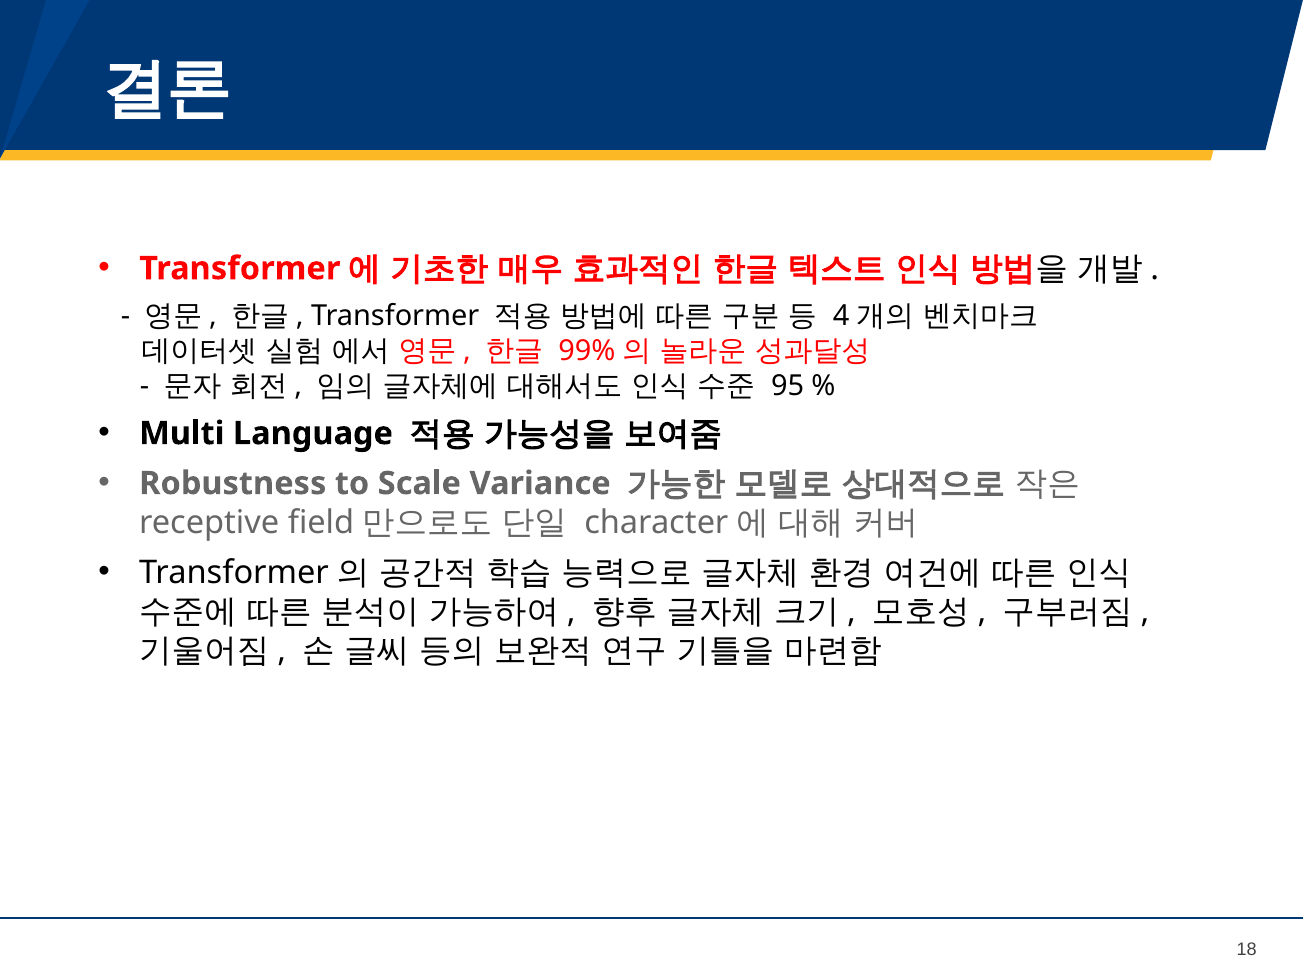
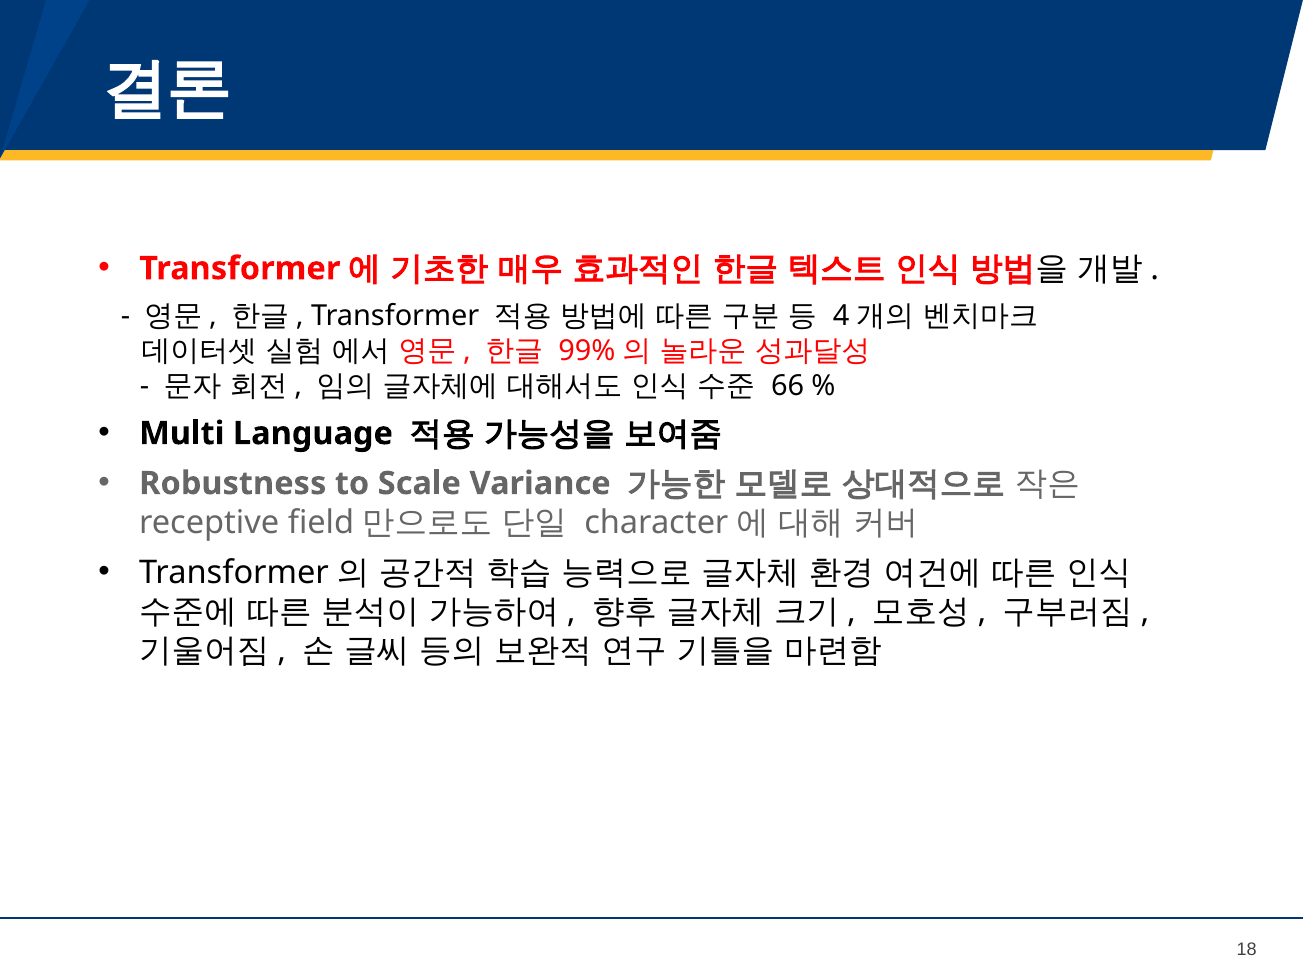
95: 95 -> 66
